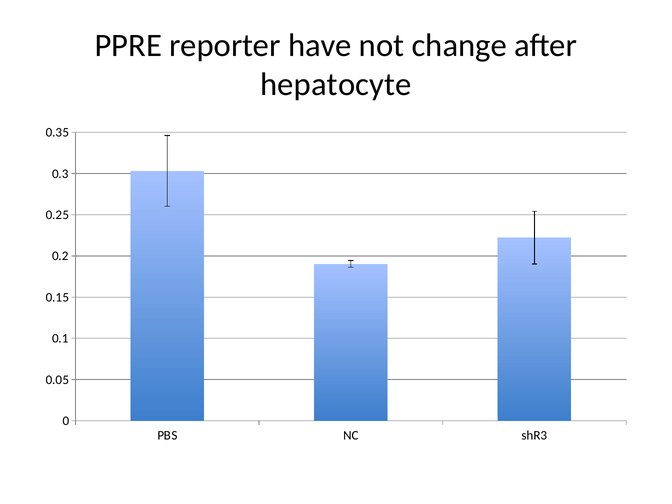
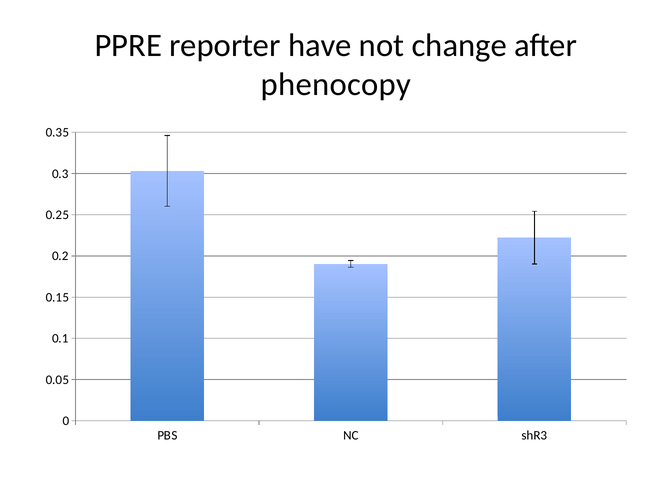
hepatocyte: hepatocyte -> phenocopy
